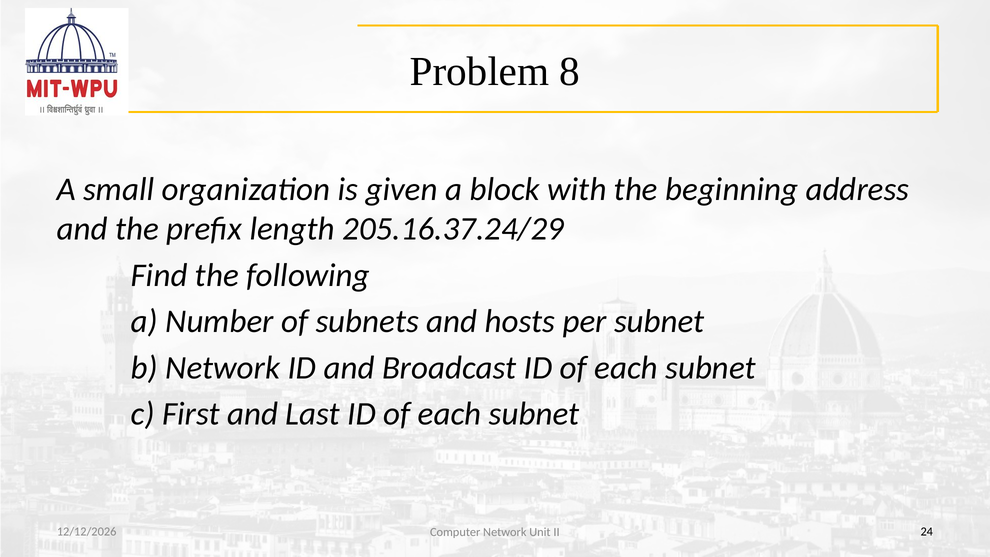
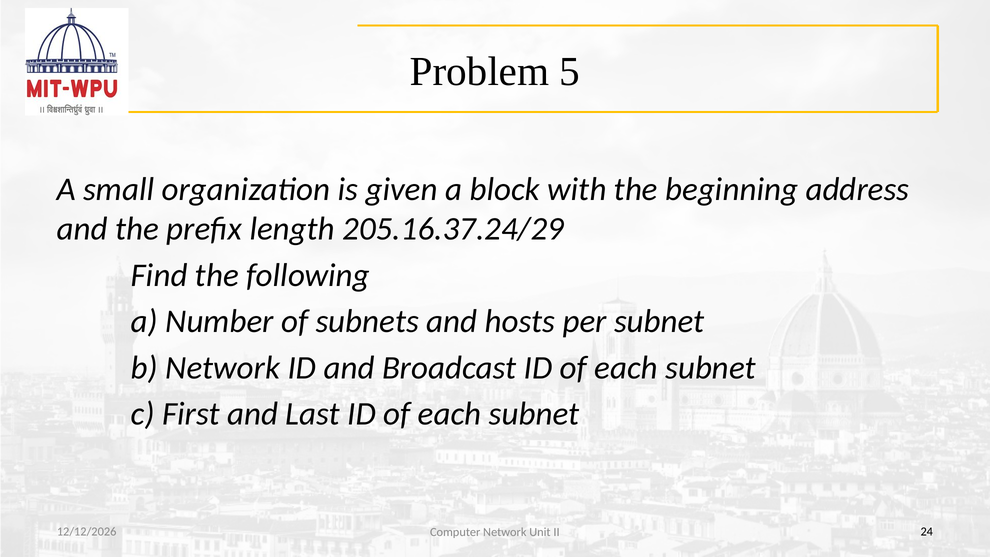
8: 8 -> 5
